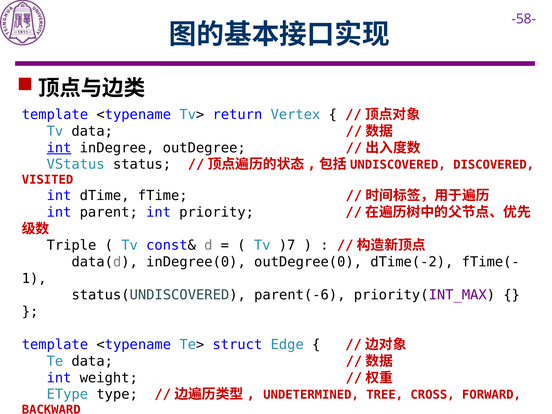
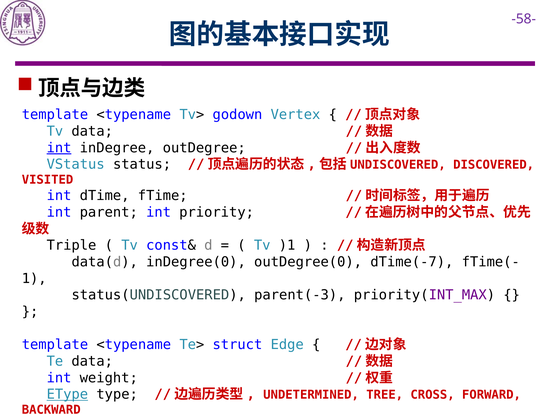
return: return -> godown
)7: )7 -> )1
dTime(-2: dTime(-2 -> dTime(-7
parent(-6: parent(-6 -> parent(-3
EType underline: none -> present
